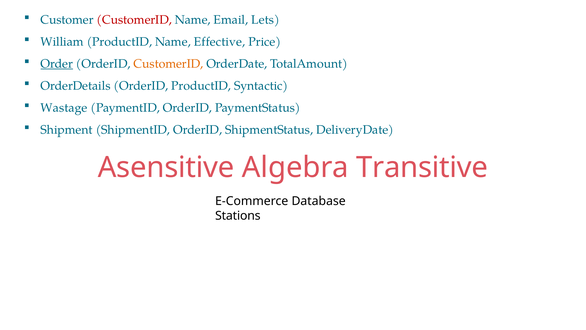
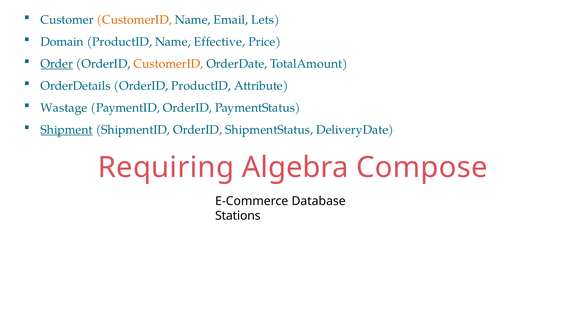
CustomerID at (134, 20) colour: red -> orange
William: William -> Domain
Syntactic: Syntactic -> Attribute
Shipment underline: none -> present
Asensitive: Asensitive -> Requiring
Transitive: Transitive -> Compose
